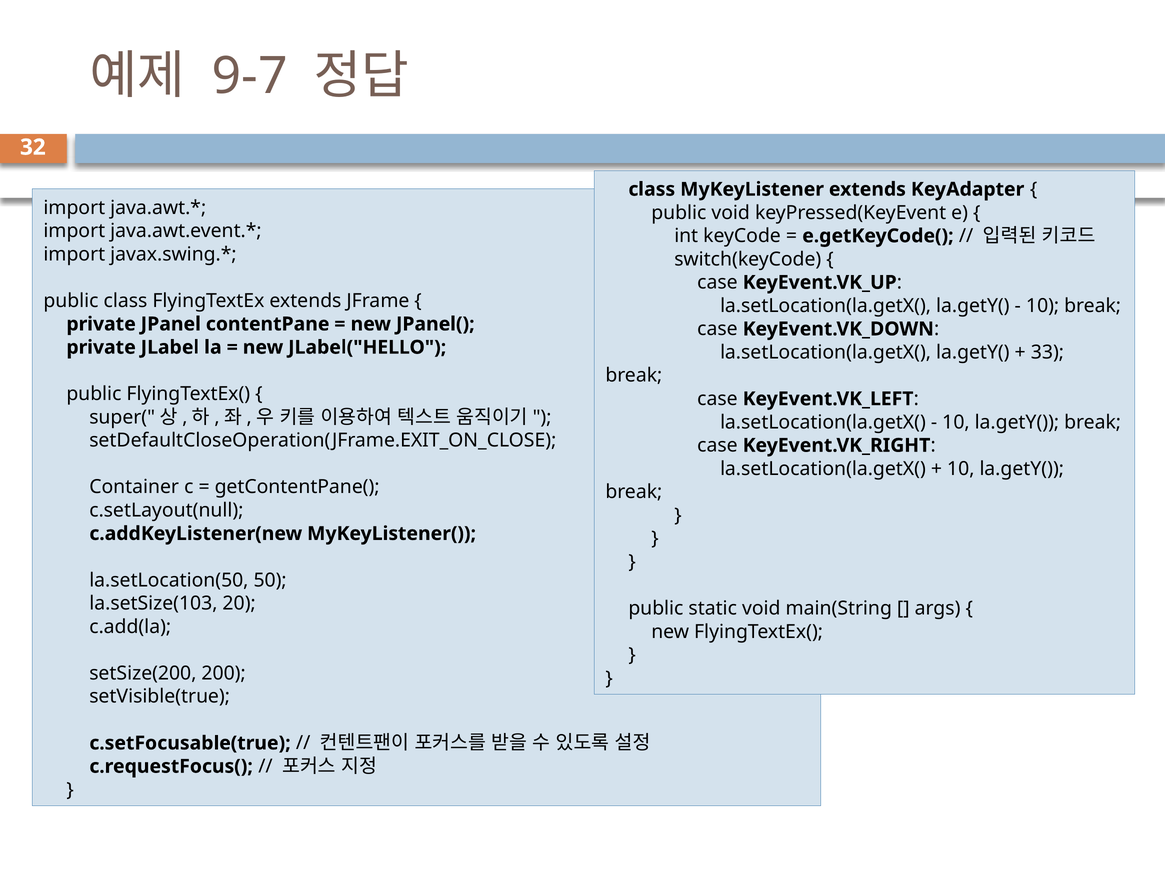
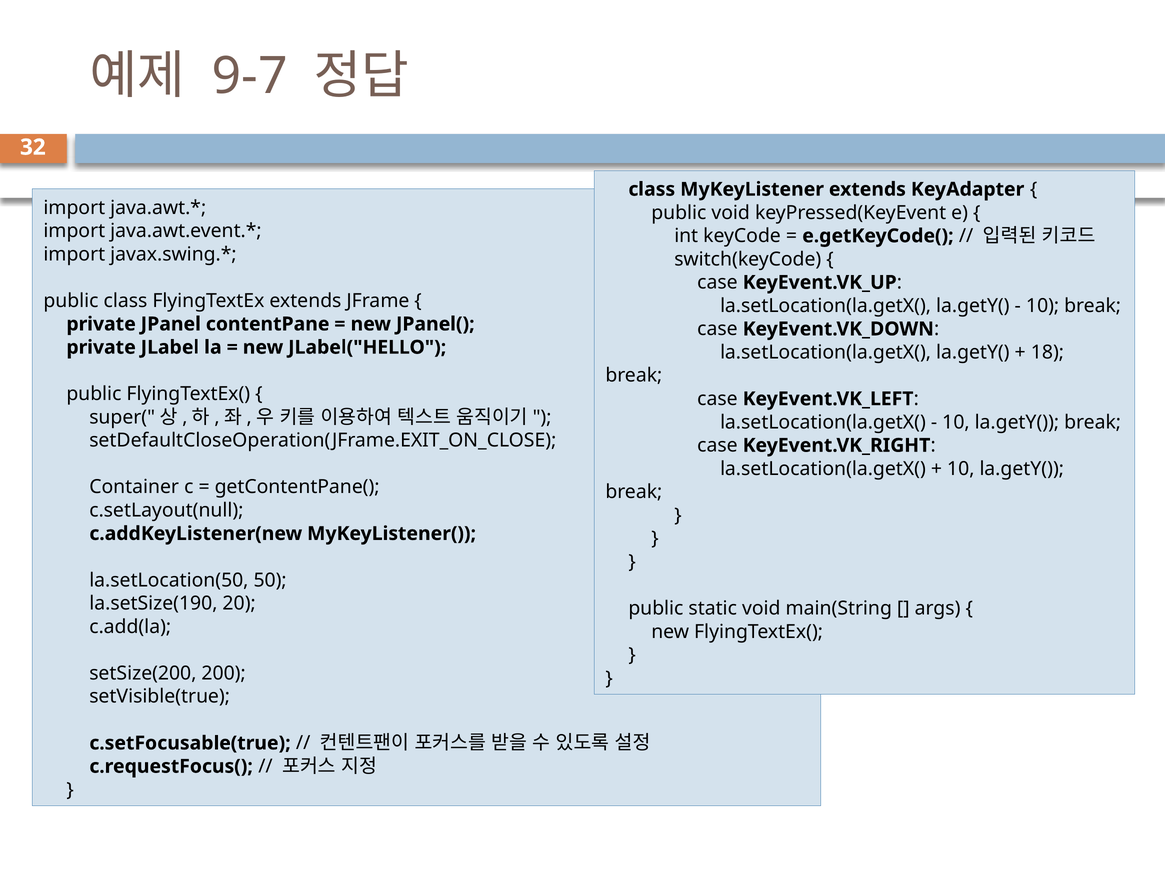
33: 33 -> 18
la.setSize(103: la.setSize(103 -> la.setSize(190
